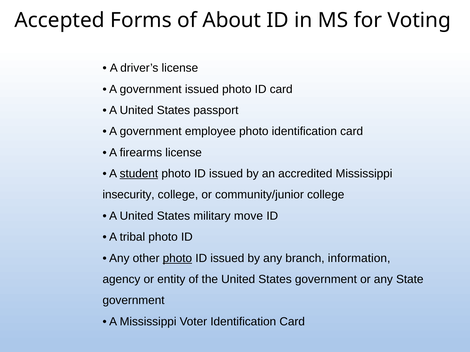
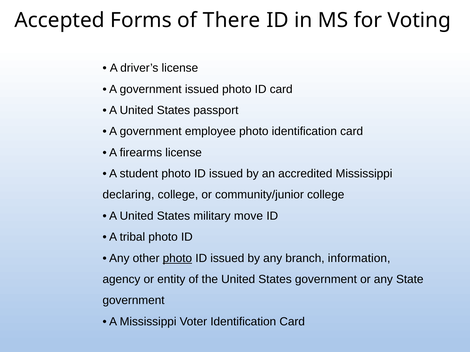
About: About -> There
student underline: present -> none
insecurity: insecurity -> declaring
